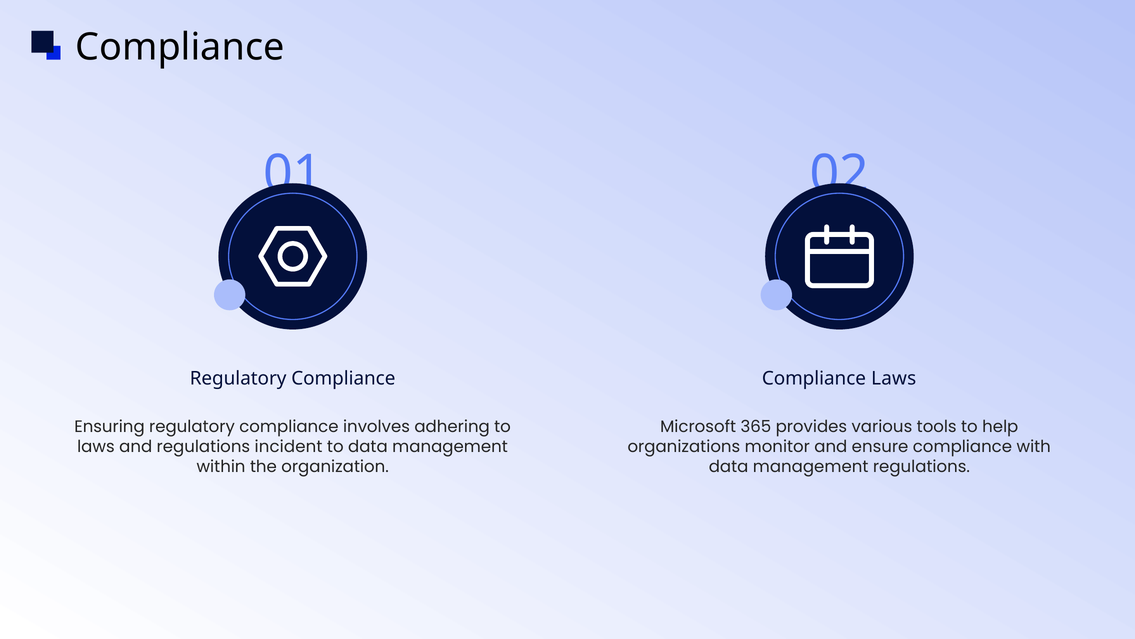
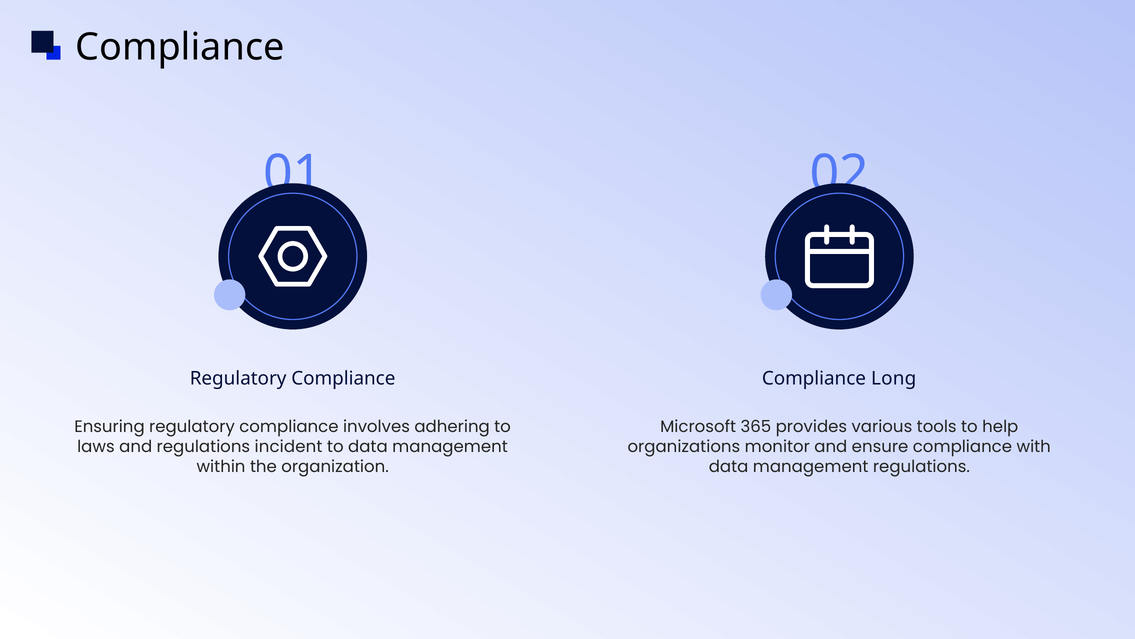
Compliance Laws: Laws -> Long
